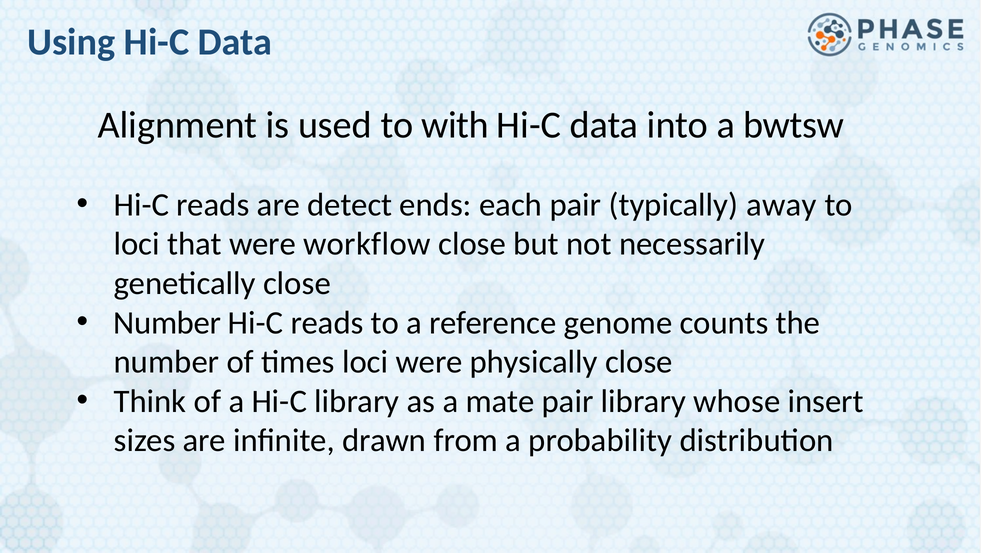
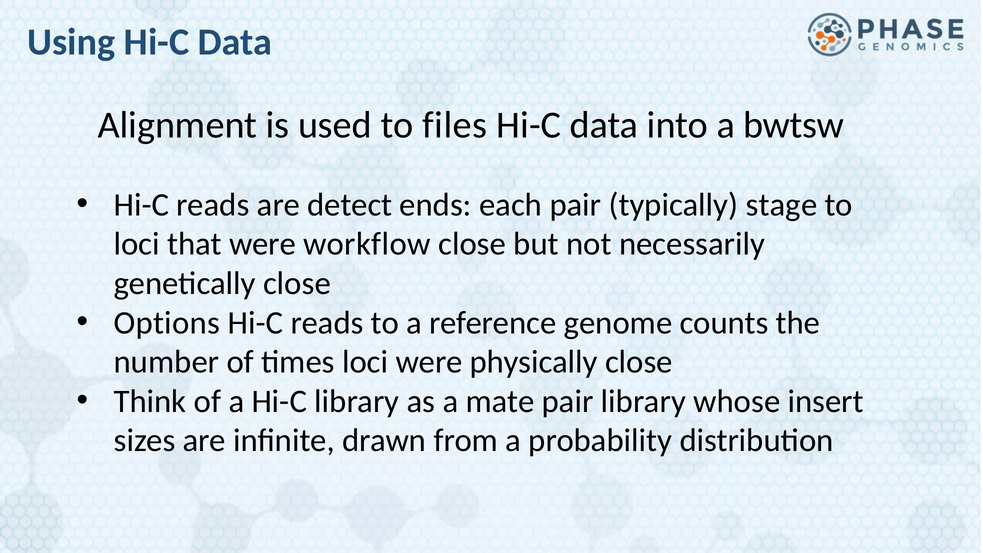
with: with -> files
away: away -> stage
Number at (167, 323): Number -> Options
